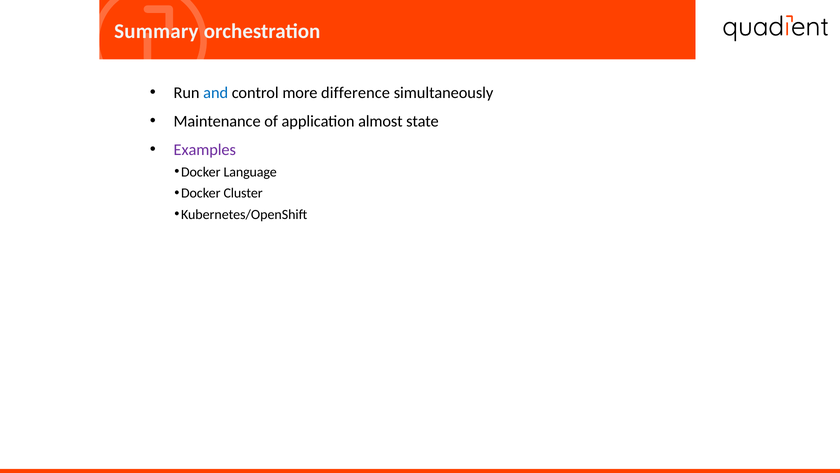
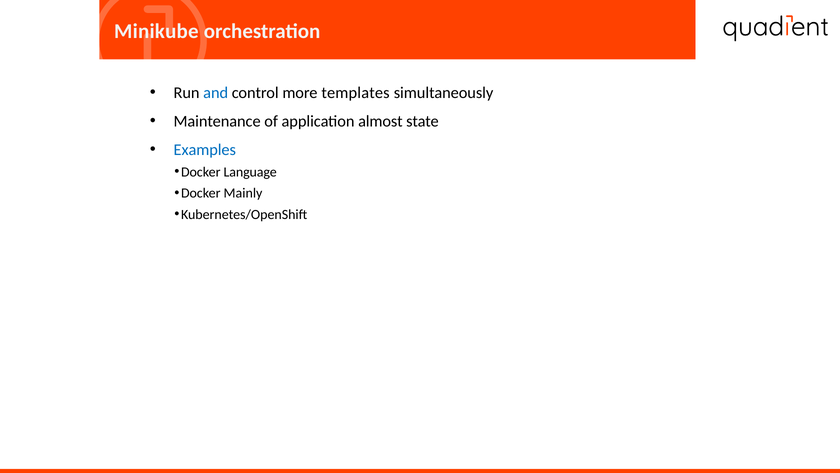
Summary: Summary -> Minikube
difference: difference -> templates
Examples colour: purple -> blue
Cluster: Cluster -> Mainly
